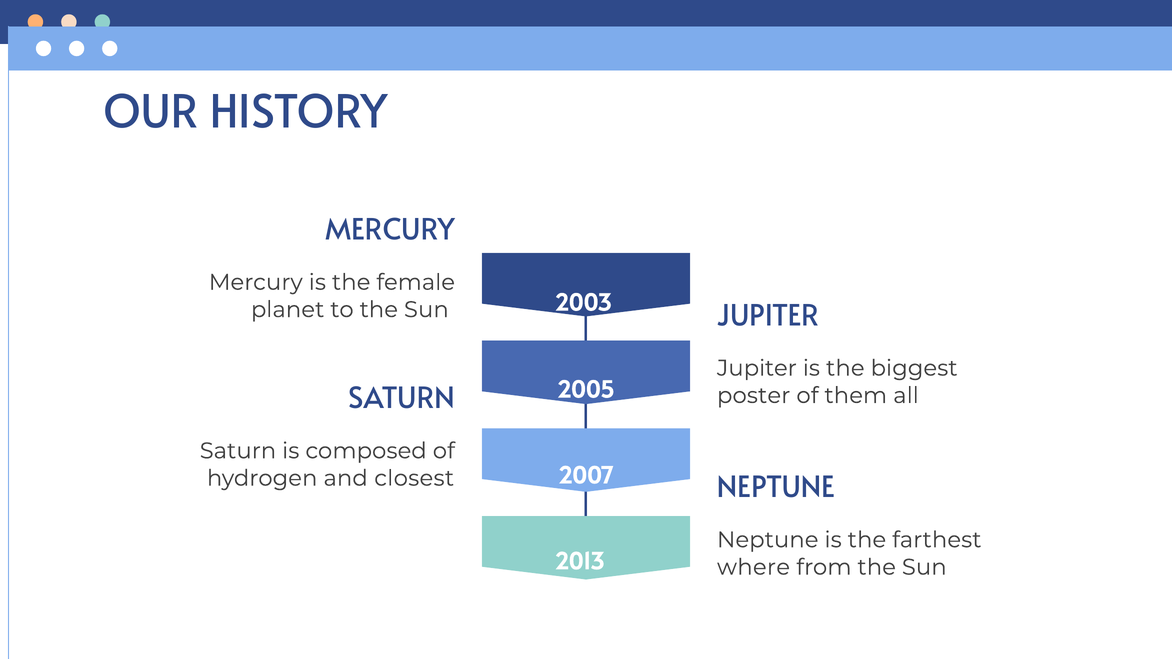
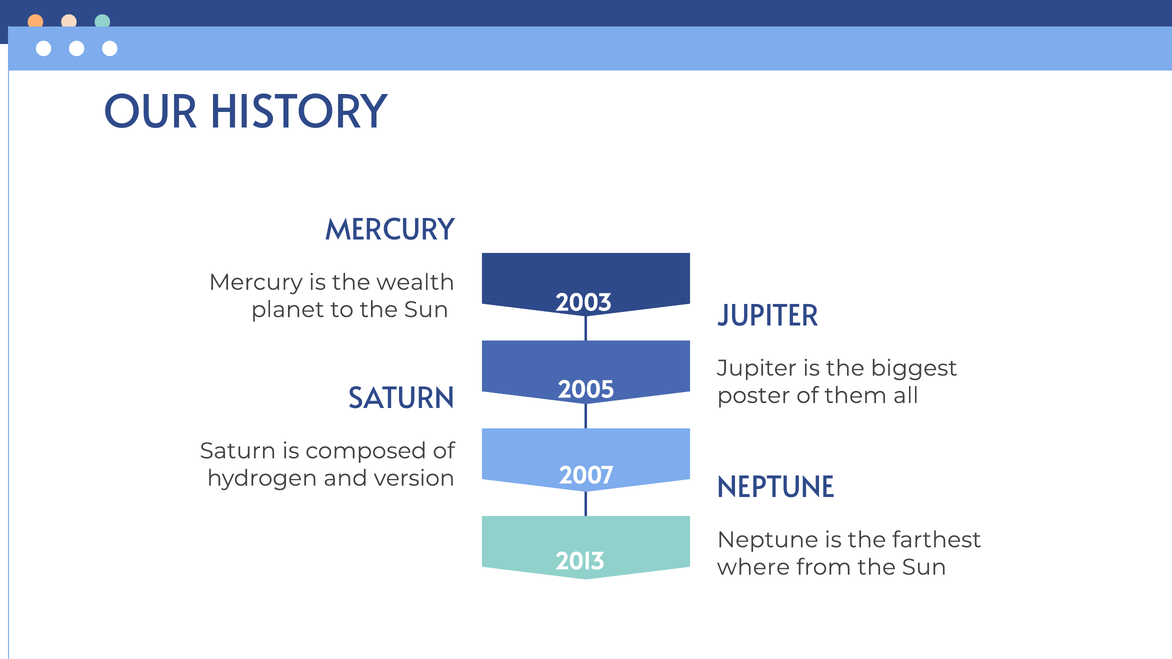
female: female -> wealth
closest: closest -> version
